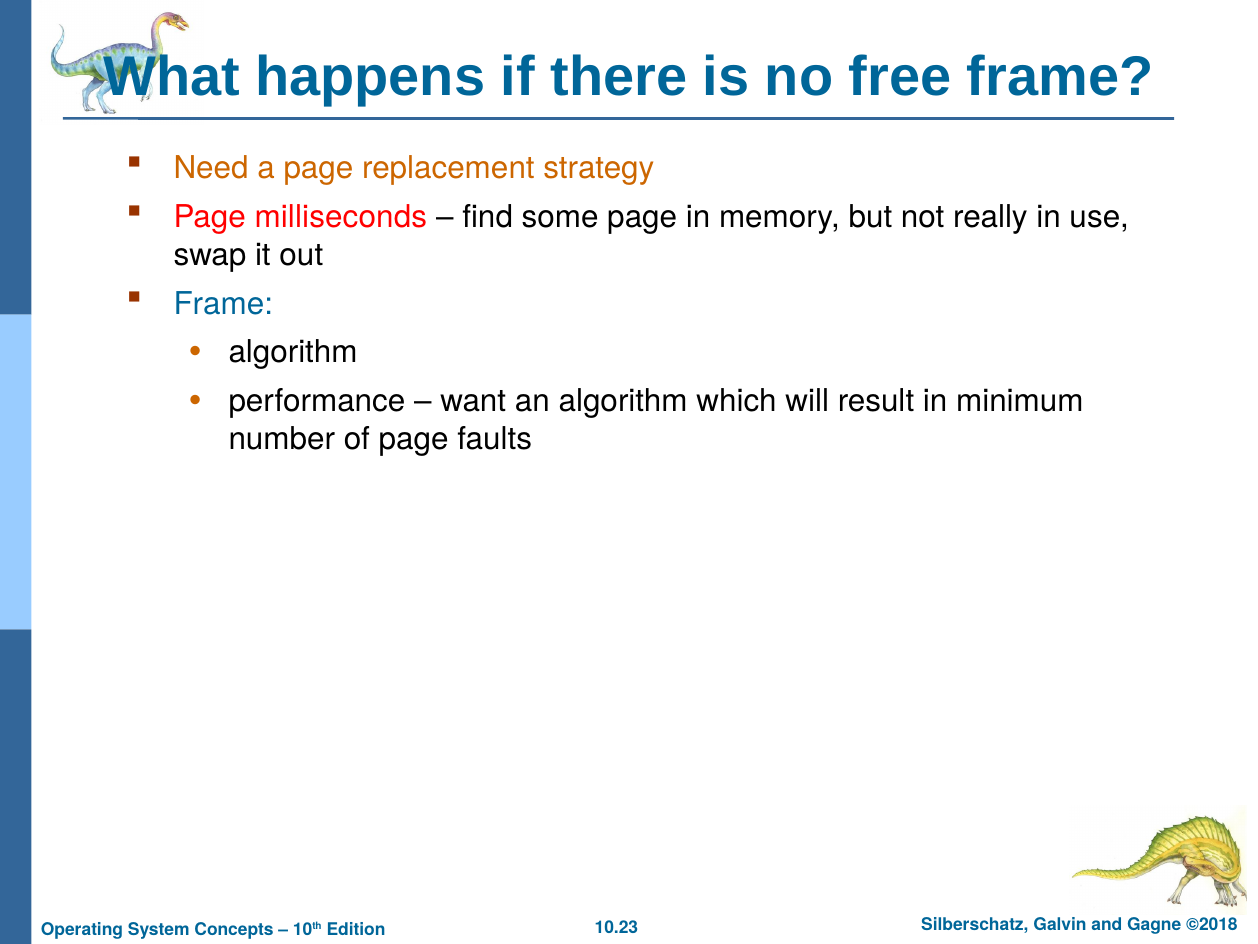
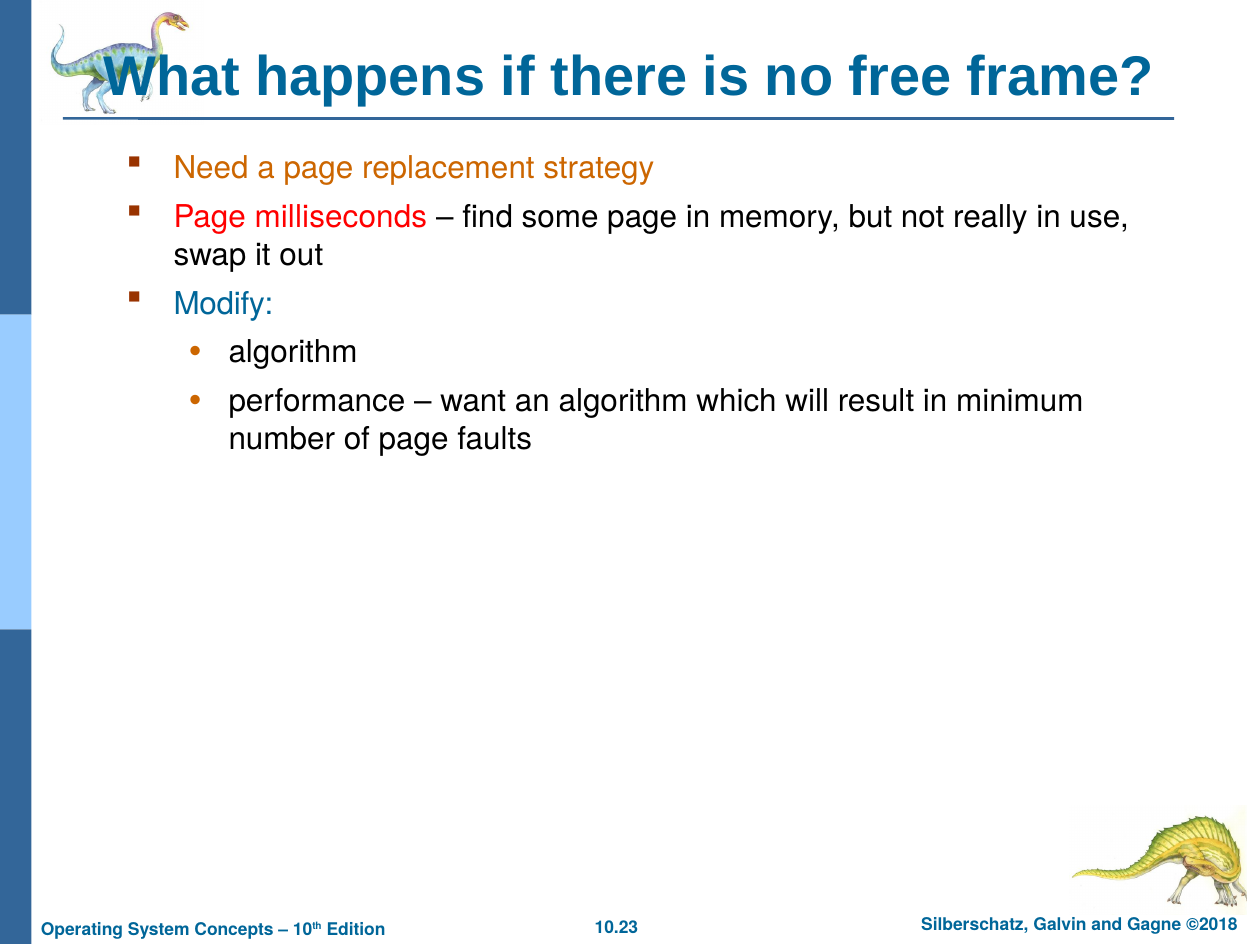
Frame at (223, 304): Frame -> Modify
